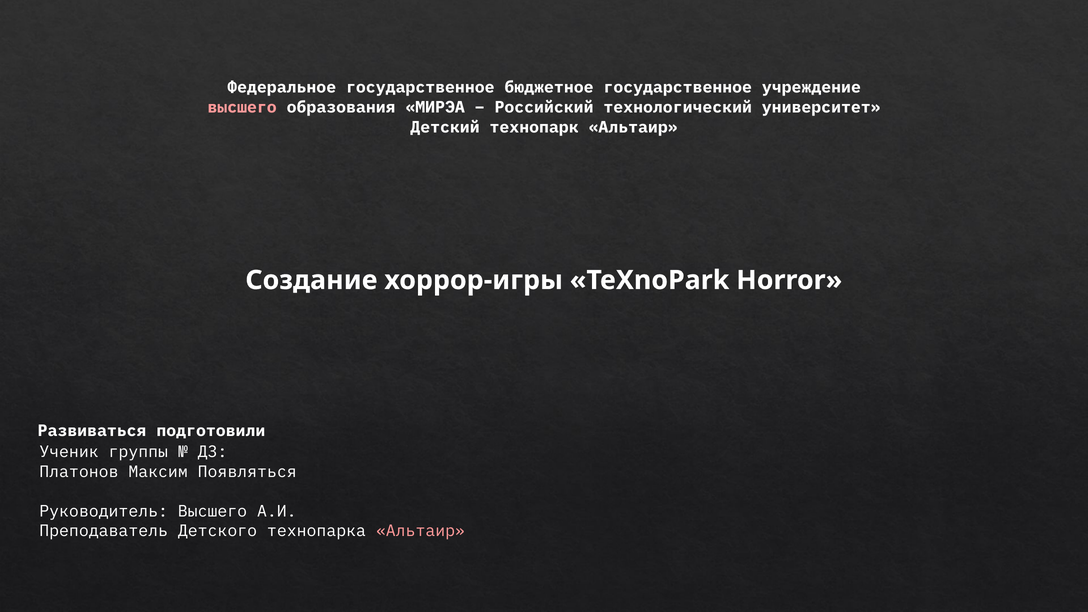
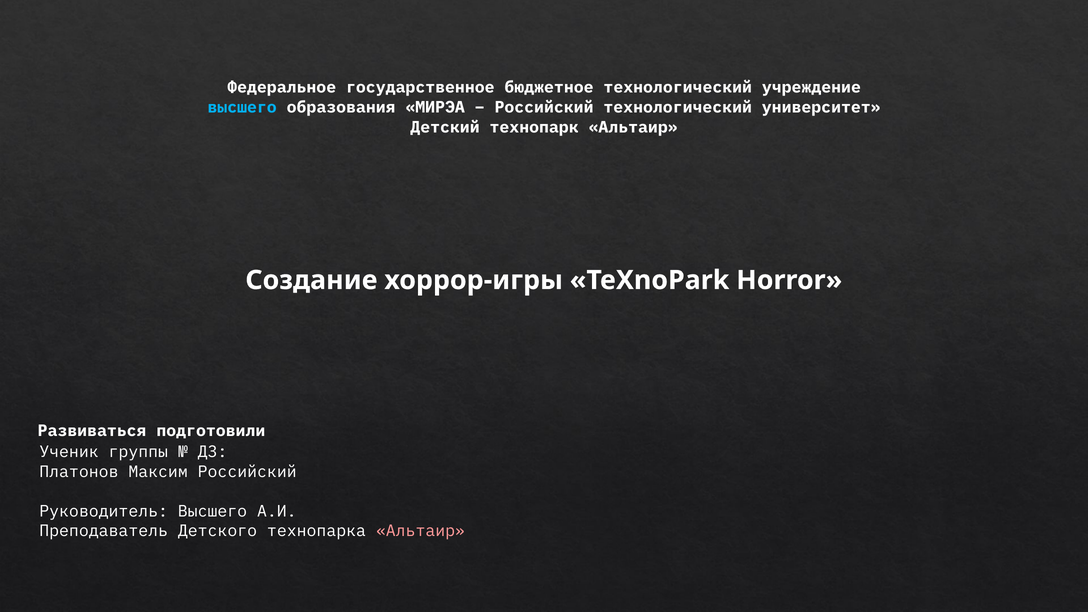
бюджетное государственное: государственное -> технологический
высшего at (242, 107) colour: pink -> light blue
Максим Появляться: Появляться -> Российский
